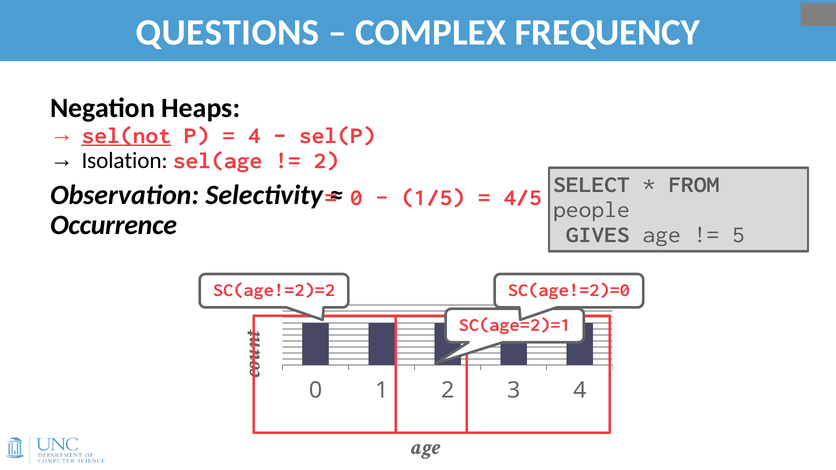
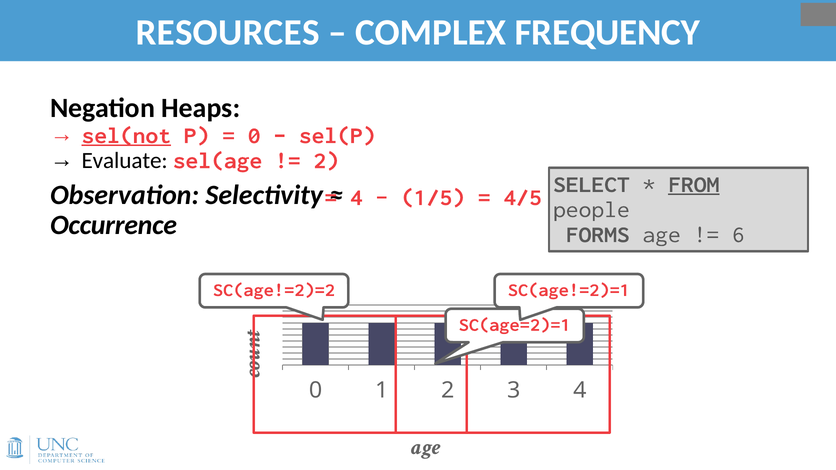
QUESTIONS: QUESTIONS -> RESOURCES
4 at (254, 136): 4 -> 0
Isolation: Isolation -> Evaluate
FROM underline: none -> present
0 at (356, 197): 0 -> 4
GIVES: GIVES -> FORMS
5: 5 -> 6
SC(age!=2)=0: SC(age!=2)=0 -> SC(age!=2)=1
